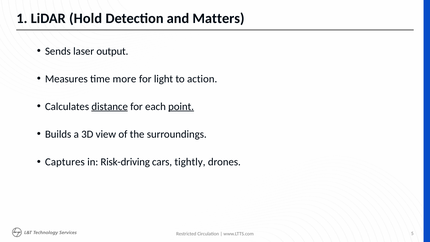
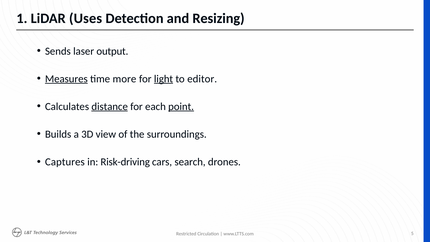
Hold: Hold -> Uses
Matters: Matters -> Resizing
Measures underline: none -> present
light underline: none -> present
action: action -> editor
tightly: tightly -> search
